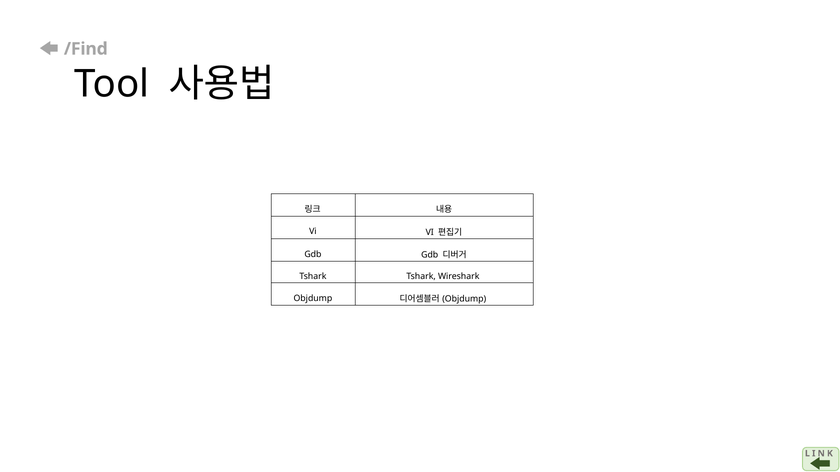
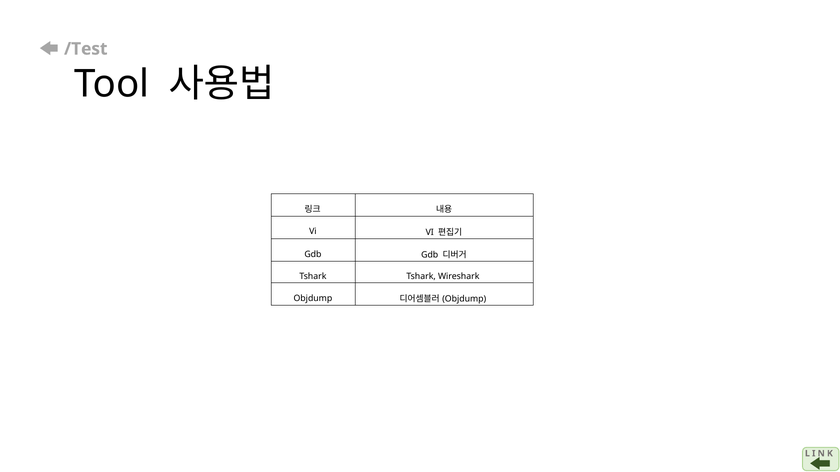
/Find: /Find -> /Test
